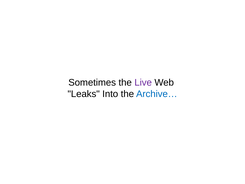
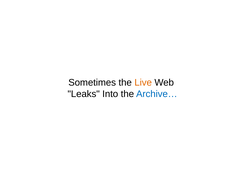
Live colour: purple -> orange
